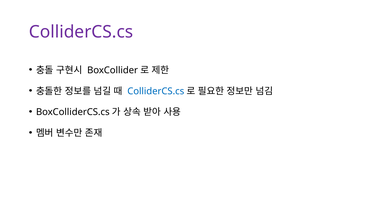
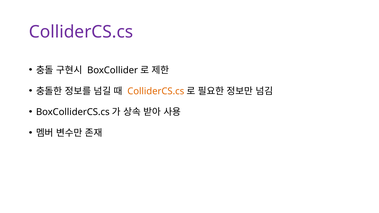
ColliderCS.cs at (156, 91) colour: blue -> orange
